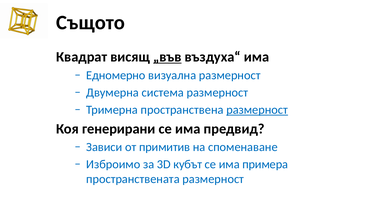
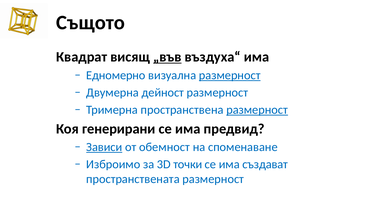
размерност at (230, 75) underline: none -> present
система: система -> дейност
Зависи underline: none -> present
примитив: примитив -> обемност
кубът: кубът -> точки
примера: примера -> създават
